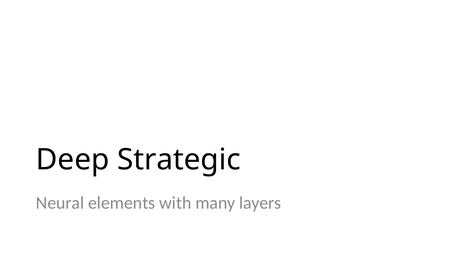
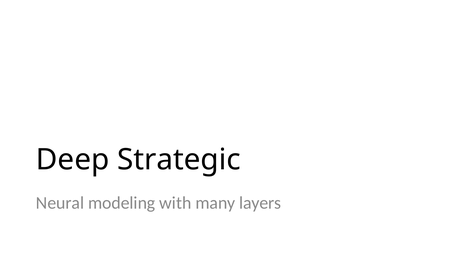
elements: elements -> modeling
